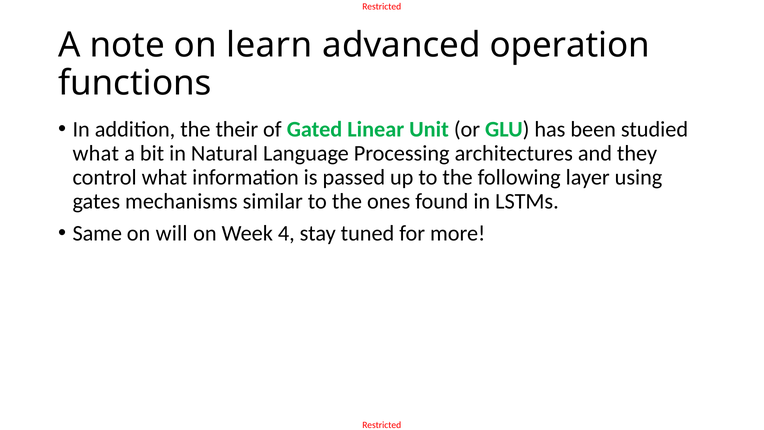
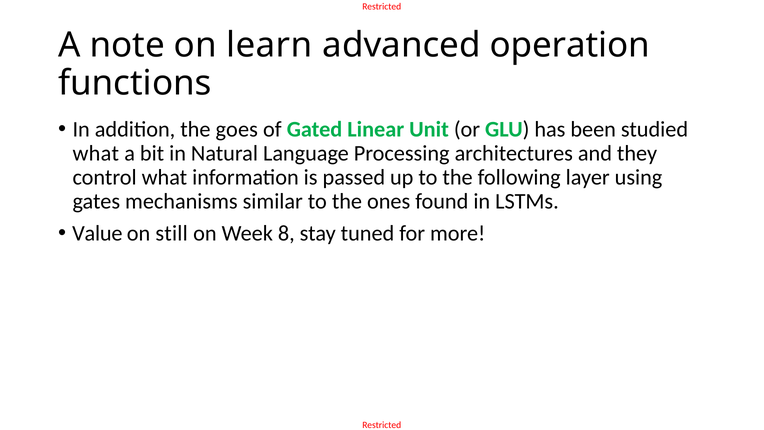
their: their -> goes
Same: Same -> Value
will: will -> still
4: 4 -> 8
